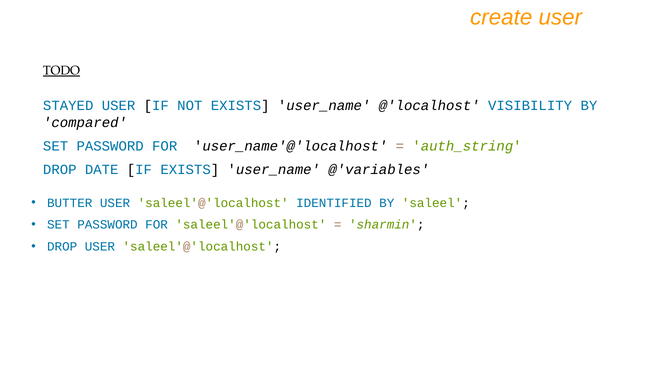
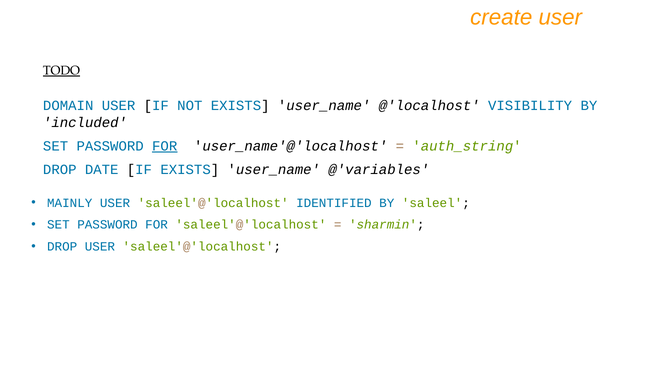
STAYED: STAYED -> DOMAIN
compared: compared -> included
FOR at (165, 146) underline: none -> present
BUTTER: BUTTER -> MAINLY
